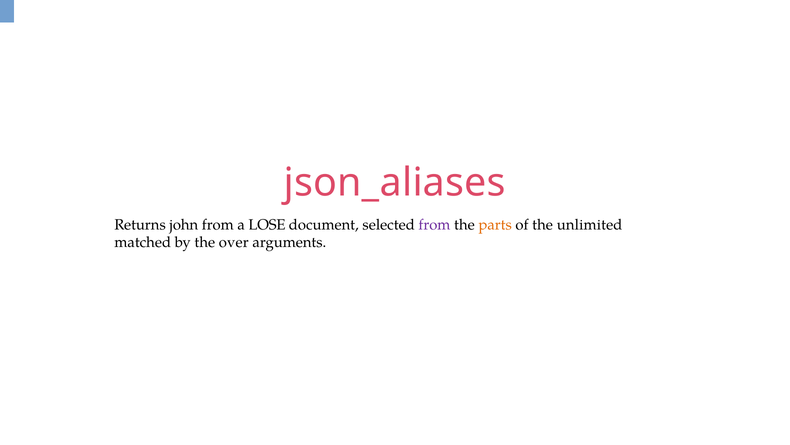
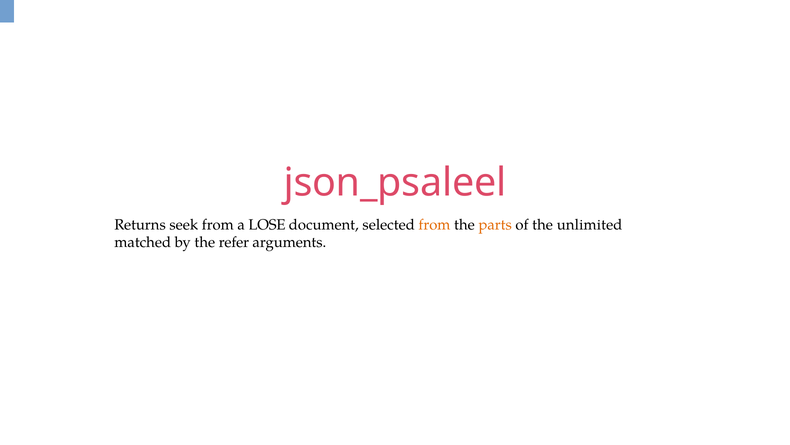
json_aliases: json_aliases -> json_psaleel
john: john -> seek
from at (434, 224) colour: purple -> orange
over: over -> refer
